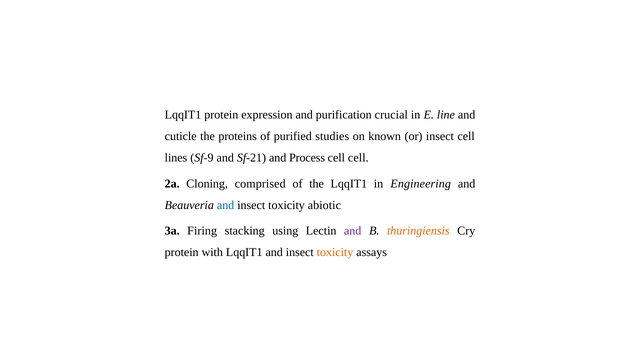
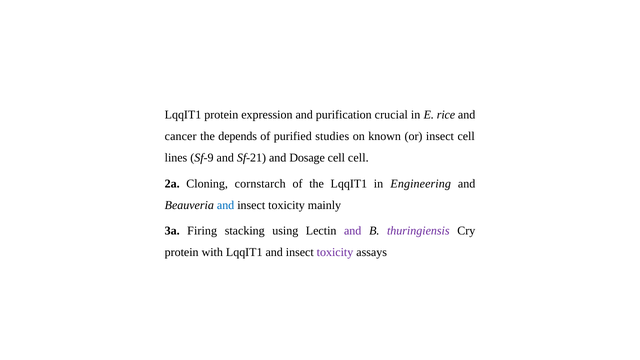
line: line -> rice
cuticle: cuticle -> cancer
proteins: proteins -> depends
Process: Process -> Dosage
comprised: comprised -> cornstarch
abiotic: abiotic -> mainly
thuringiensis colour: orange -> purple
toxicity at (335, 252) colour: orange -> purple
